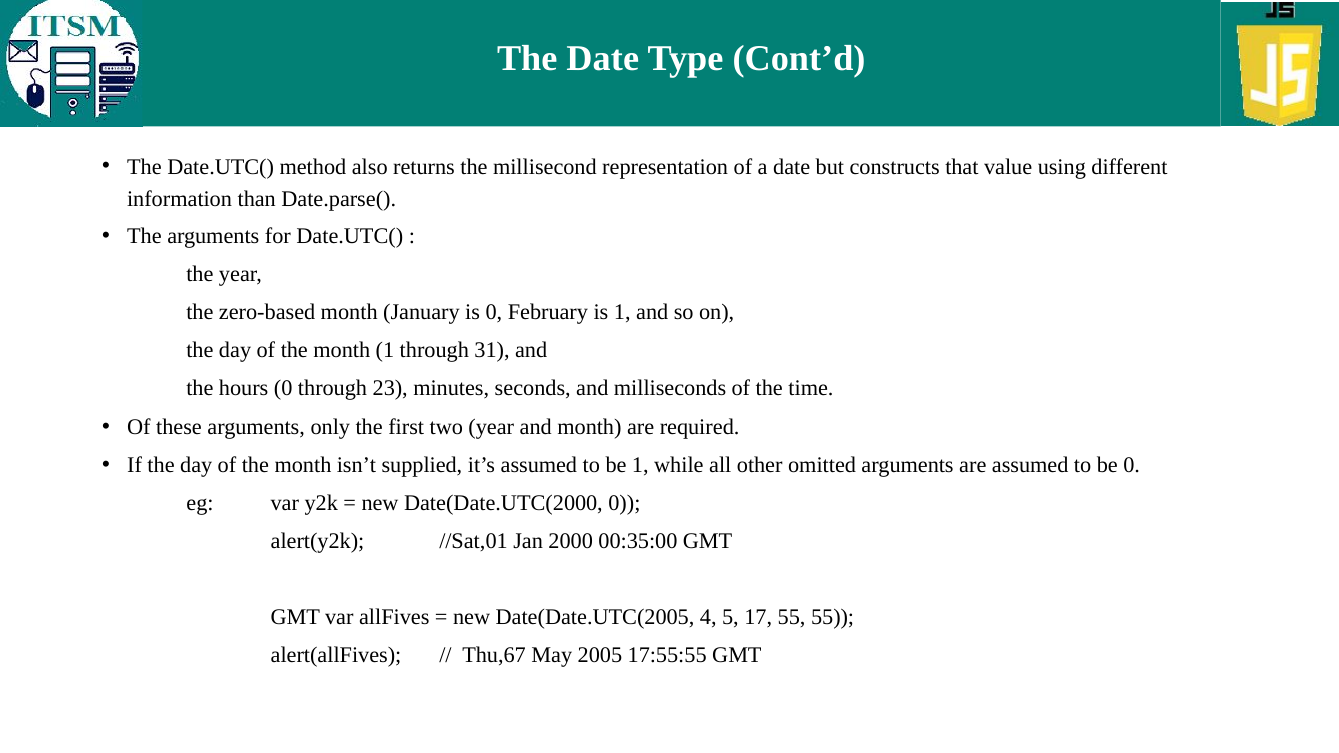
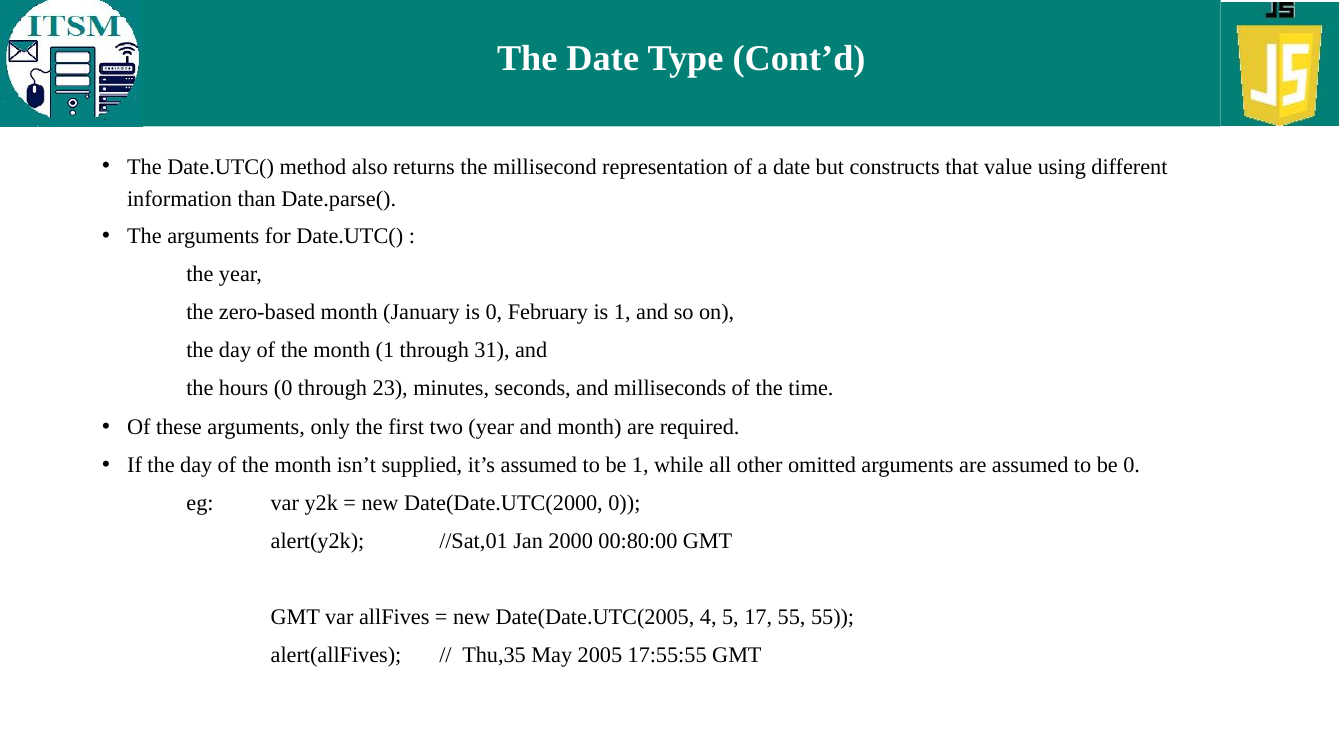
00:35:00: 00:35:00 -> 00:80:00
Thu,67: Thu,67 -> Thu,35
